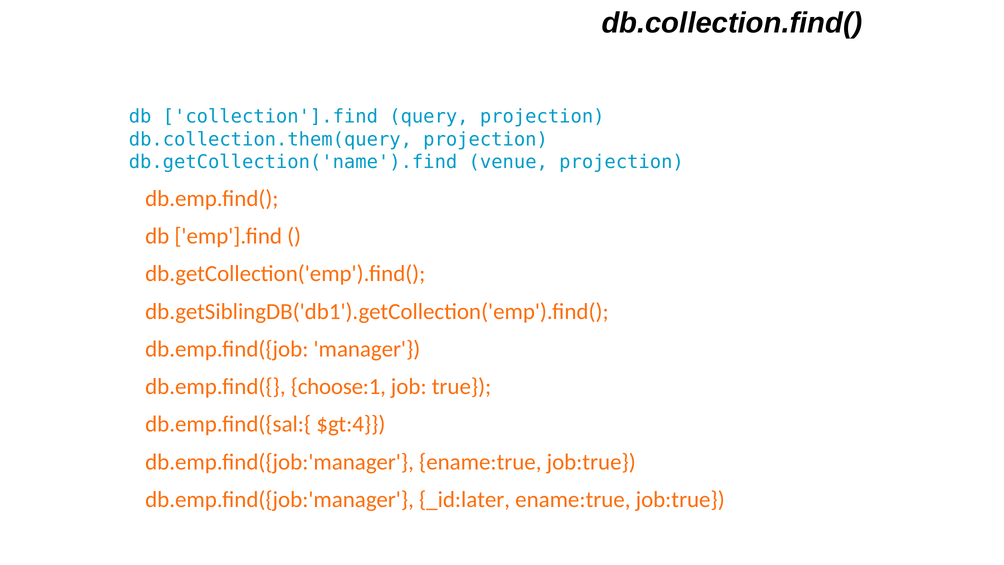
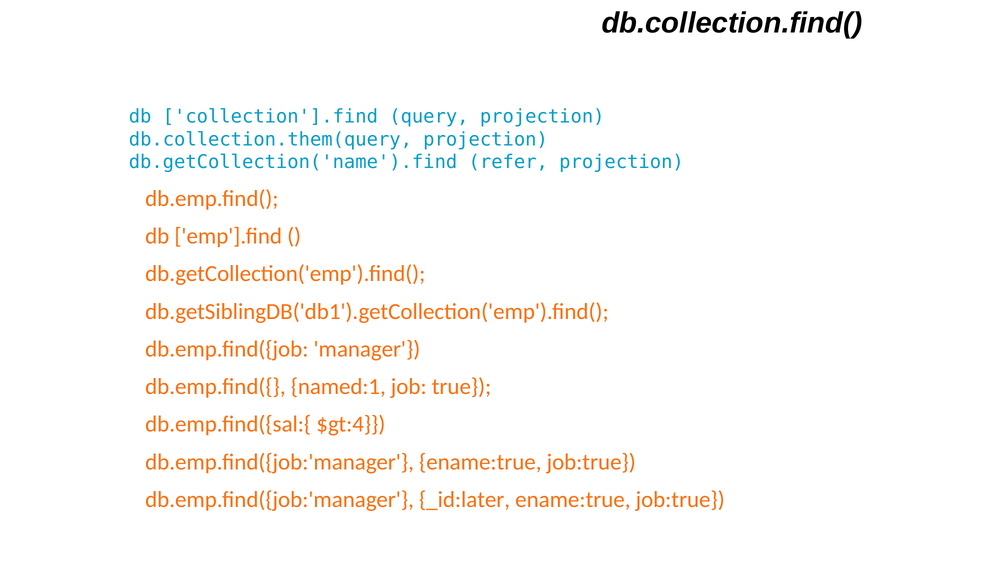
venue: venue -> refer
choose:1: choose:1 -> named:1
